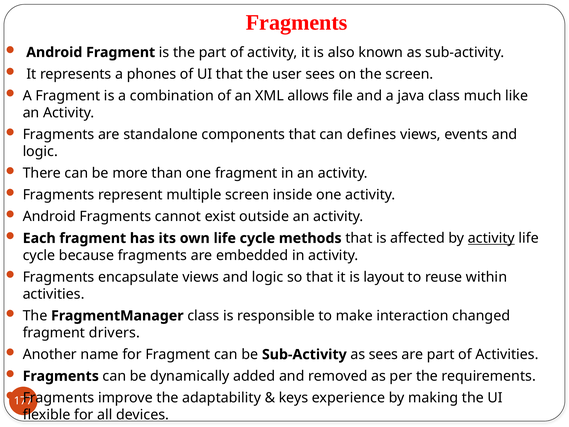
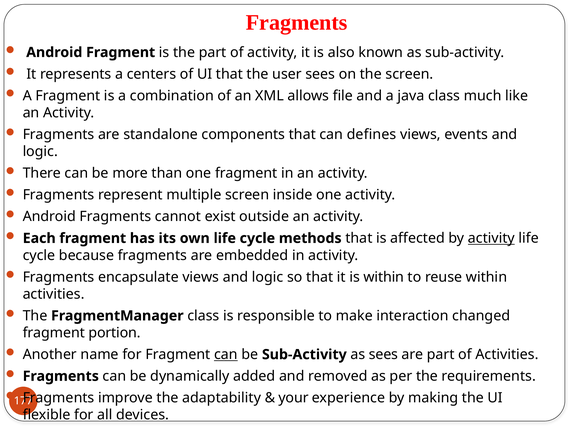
phones: phones -> centers
is layout: layout -> within
drivers: drivers -> portion
can at (226, 354) underline: none -> present
keys: keys -> your
